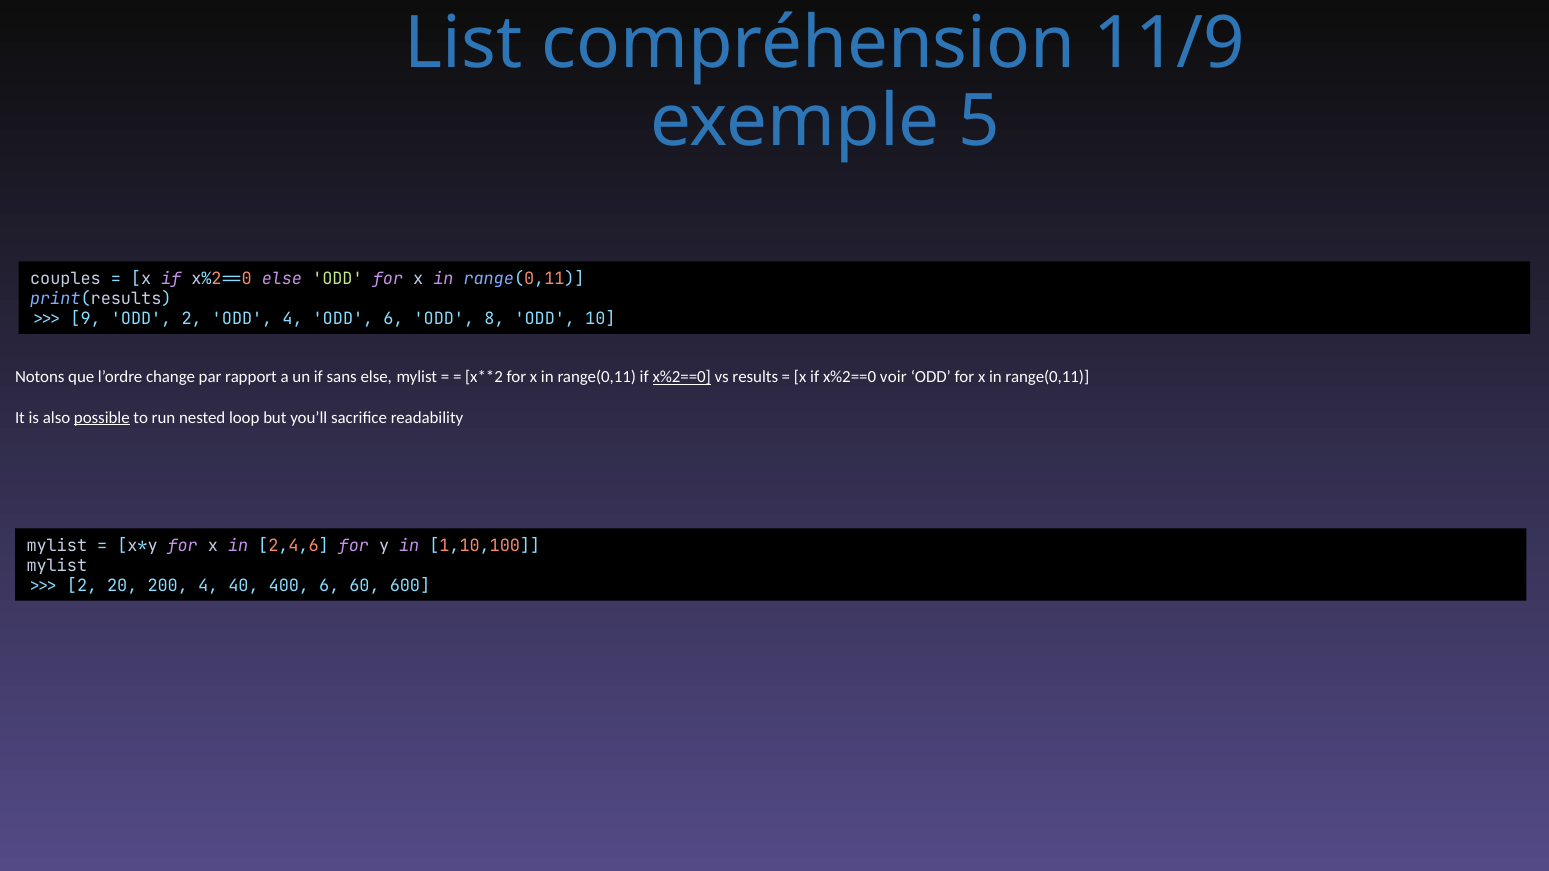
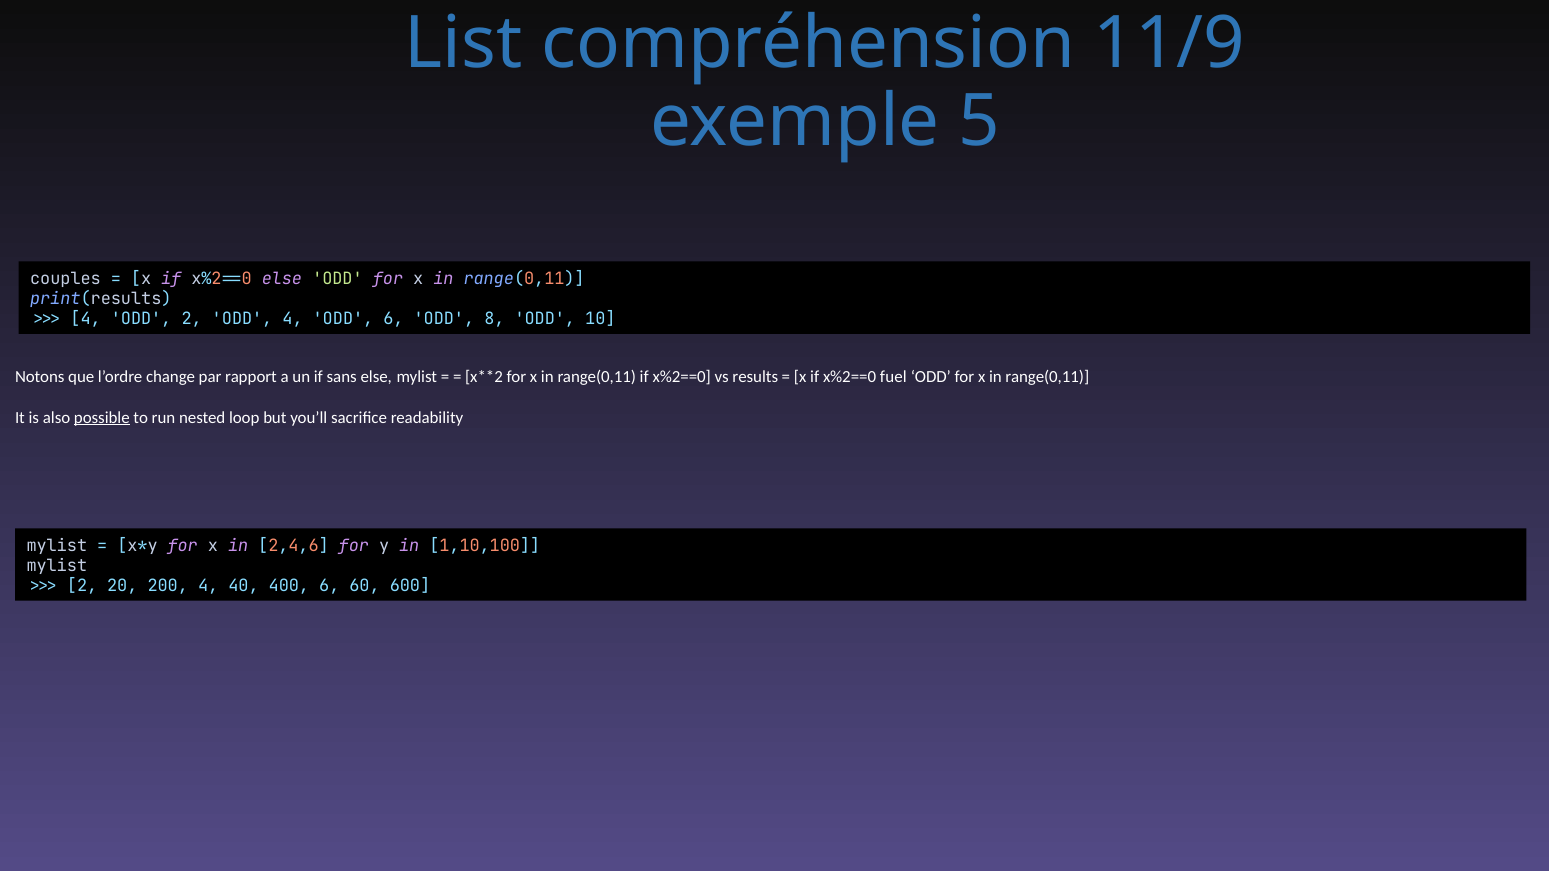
9 at (86, 319): 9 -> 4
x%2==0 at (682, 377) underline: present -> none
voir: voir -> fuel
